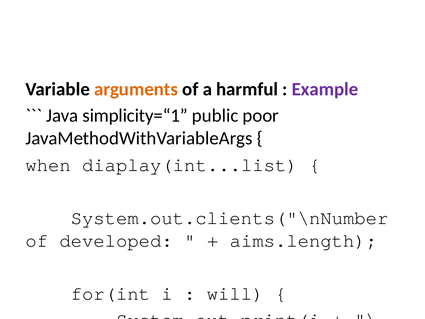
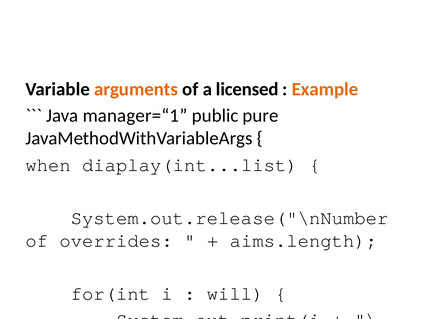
harmful: harmful -> licensed
Example at (325, 89) colour: purple -> orange
simplicity=“1: simplicity=“1 -> manager=“1
poor: poor -> pure
System.out.clients("\nNumber: System.out.clients("\nNumber -> System.out.release("\nNumber
developed: developed -> overrides
